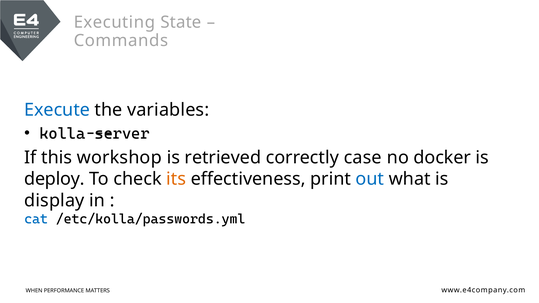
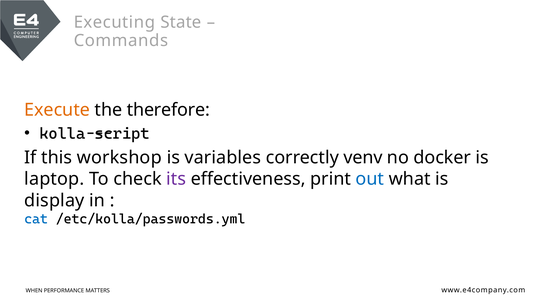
Execute colour: blue -> orange
variables: variables -> therefore
kolla-server: kolla-server -> kolla-script
retrieved: retrieved -> variables
case: case -> venv
deploy: deploy -> laptop
its colour: orange -> purple
